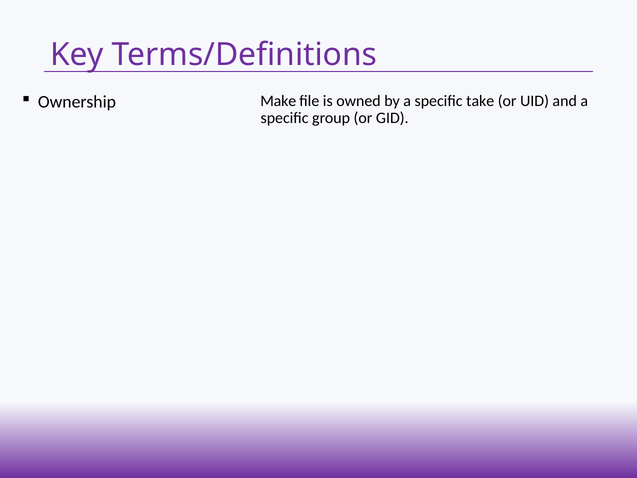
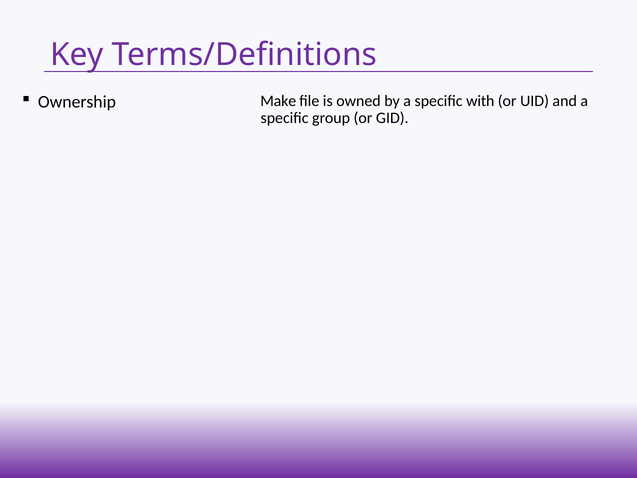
take: take -> with
